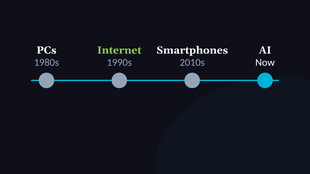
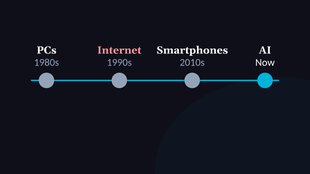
Internet colour: light green -> pink
